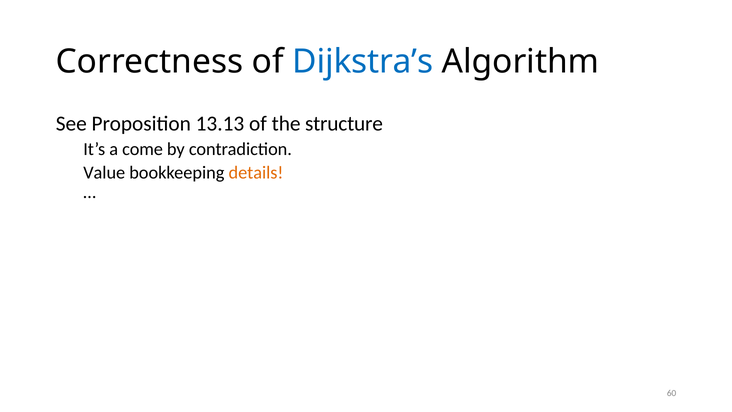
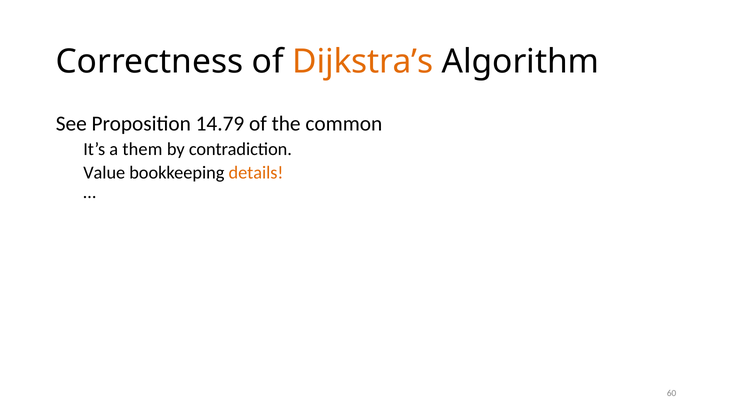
Dijkstra’s colour: blue -> orange
13.13: 13.13 -> 14.79
structure: structure -> common
come: come -> them
